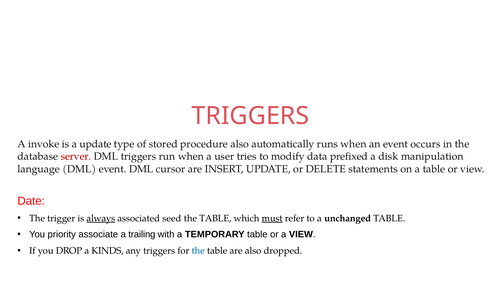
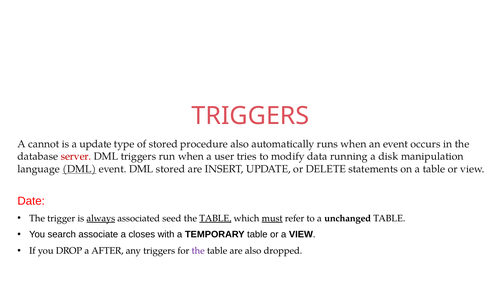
invoke: invoke -> cannot
prefixed: prefixed -> running
DML at (79, 169) underline: none -> present
DML cursor: cursor -> stored
TABLE at (215, 218) underline: none -> present
priority: priority -> search
trailing: trailing -> closes
KINDS: KINDS -> AFTER
the at (198, 251) colour: blue -> purple
